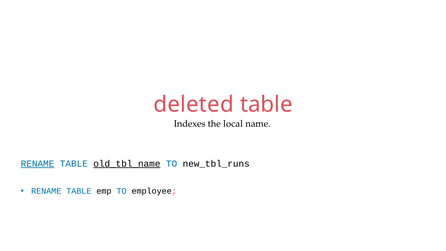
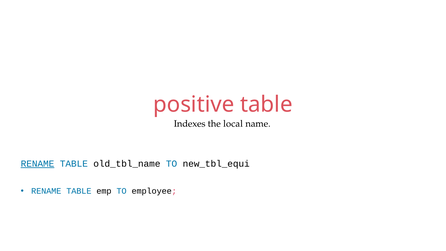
deleted: deleted -> positive
old_tbl_name underline: present -> none
new_tbl_runs: new_tbl_runs -> new_tbl_equi
